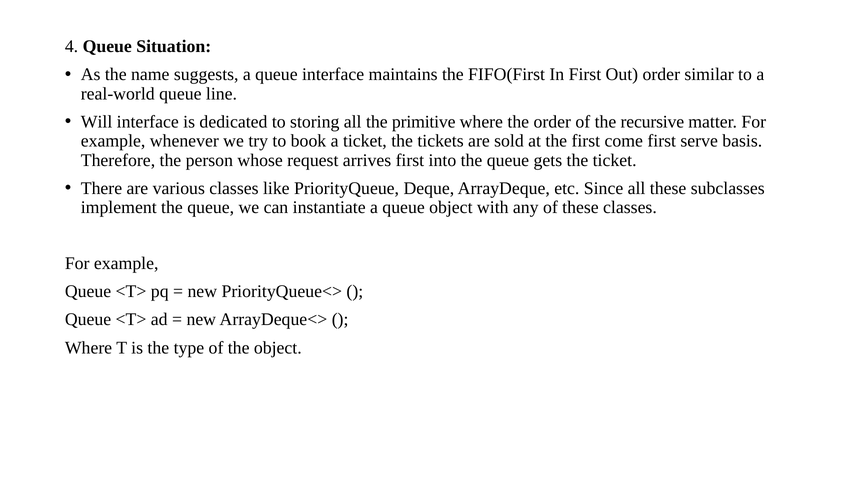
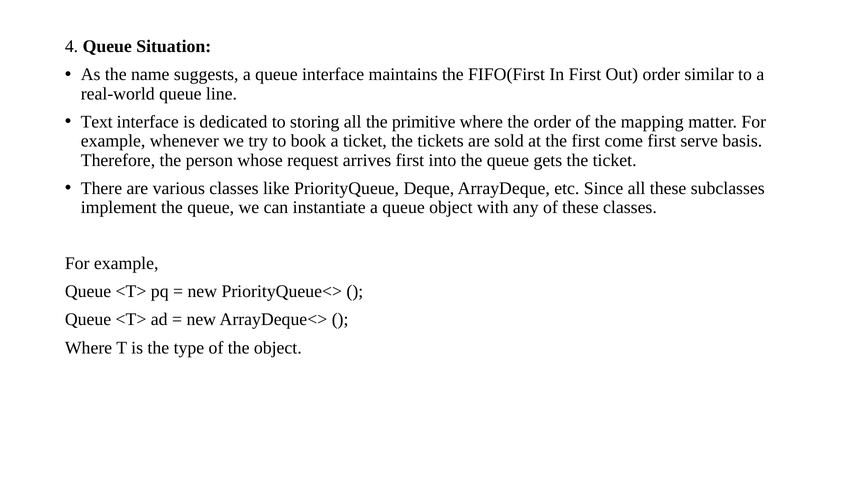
Will: Will -> Text
recursive: recursive -> mapping
